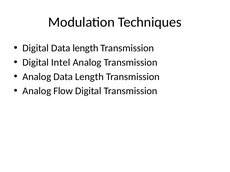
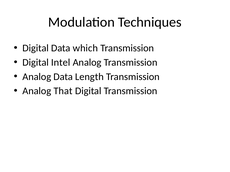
Digital Data length: length -> which
Flow: Flow -> That
